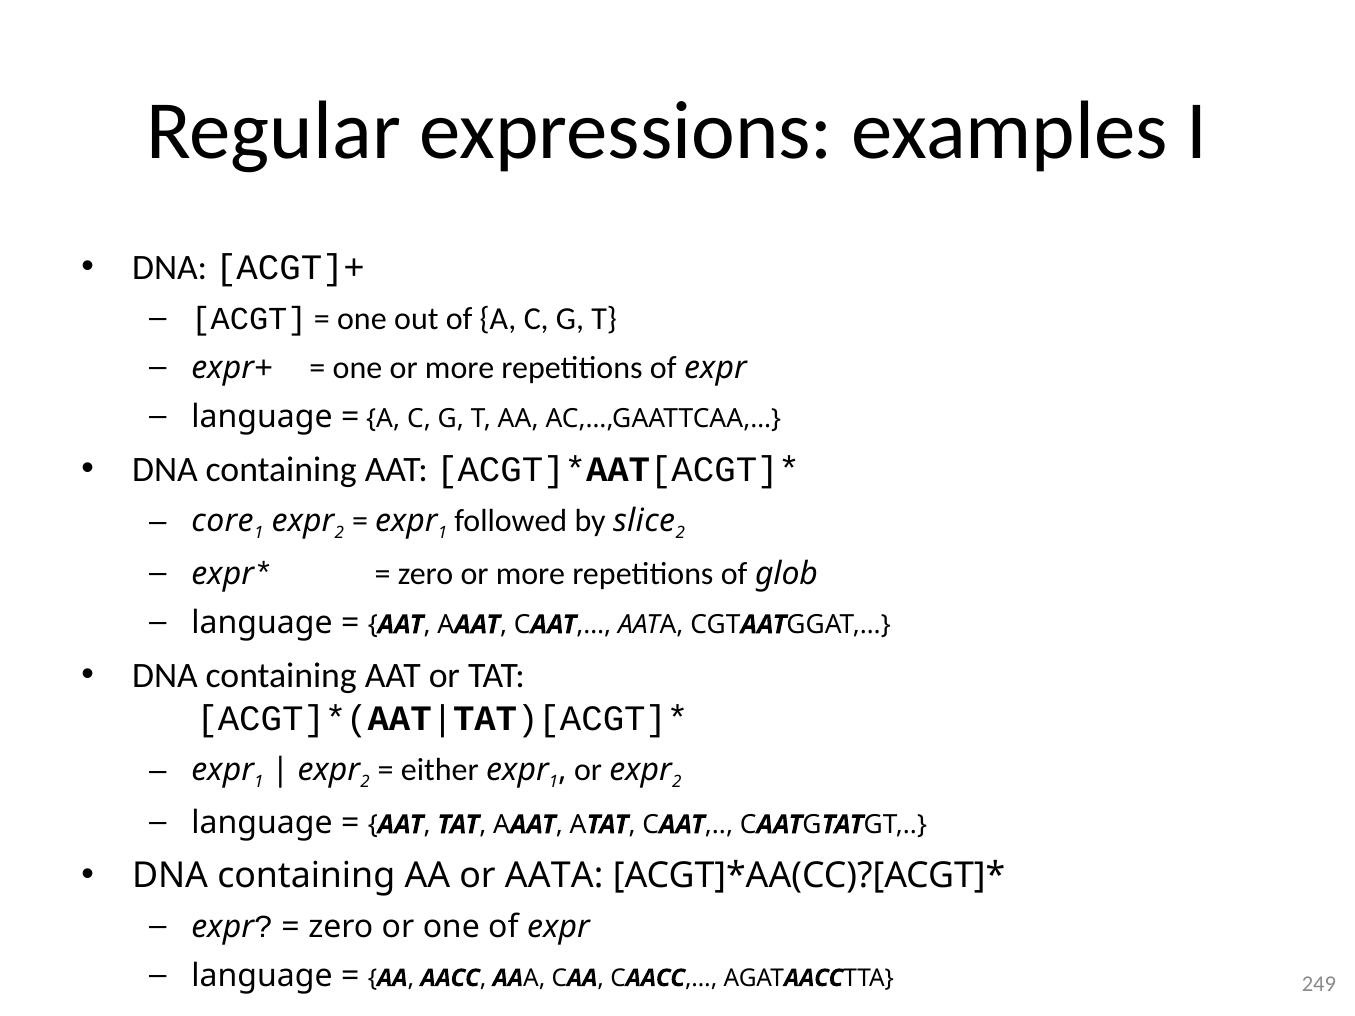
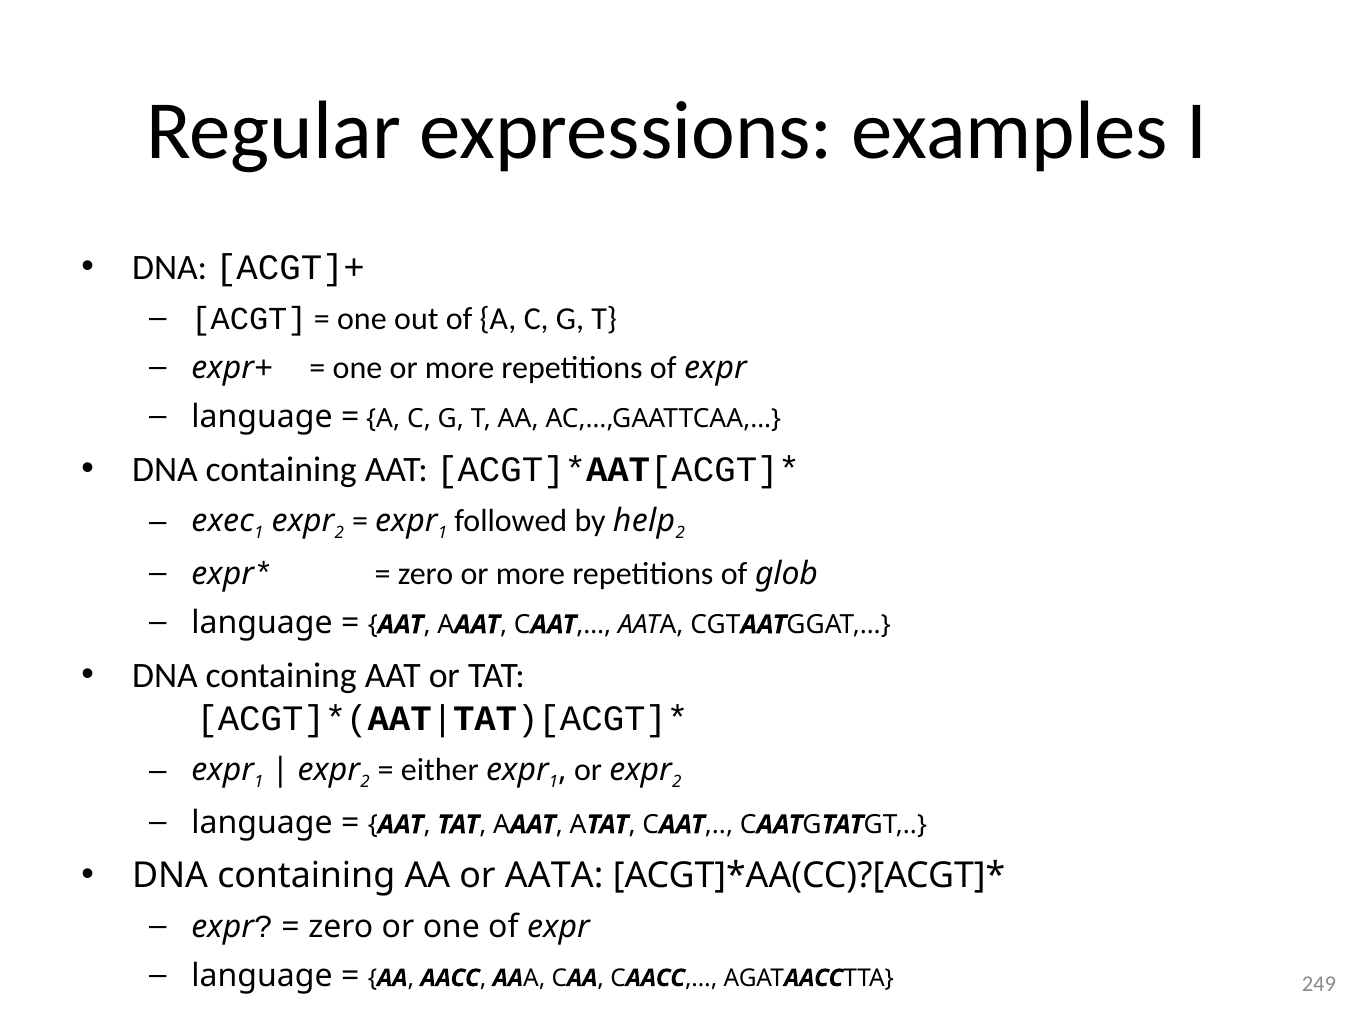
core: core -> exec
slice: slice -> help
